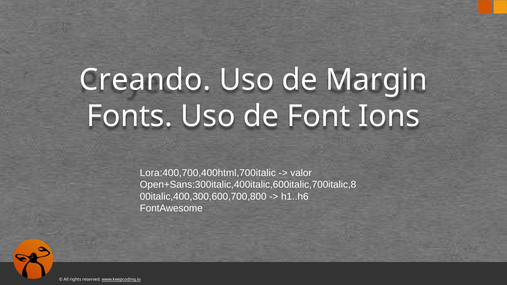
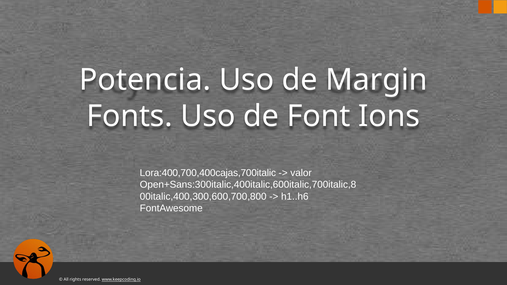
Creando: Creando -> Potencia
Lora:400,700,400html,700italic: Lora:400,700,400html,700italic -> Lora:400,700,400cajas,700italic
